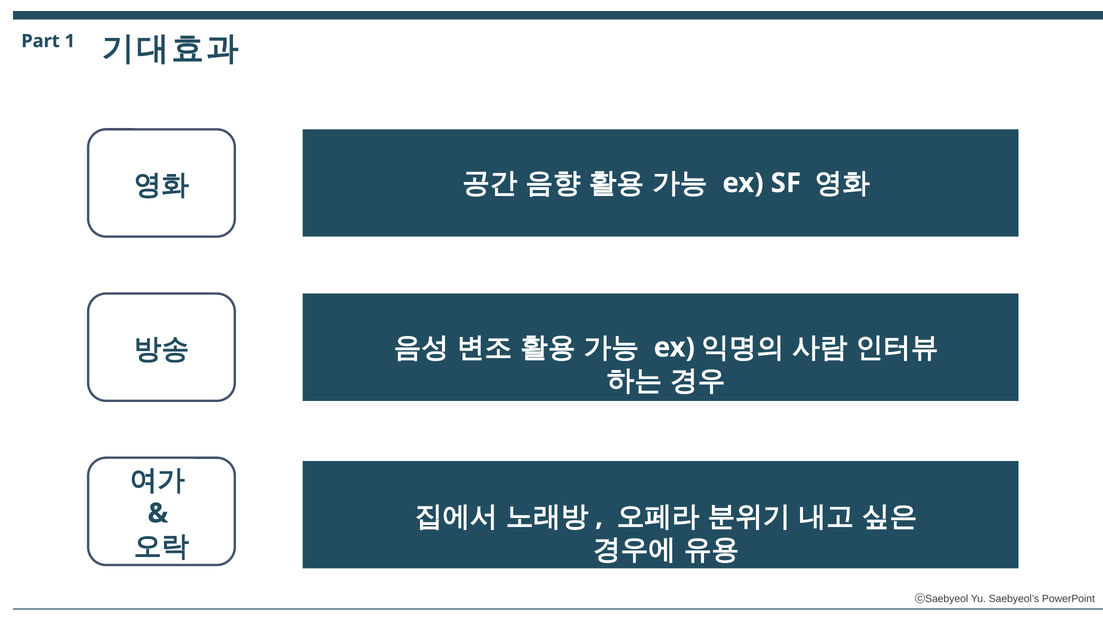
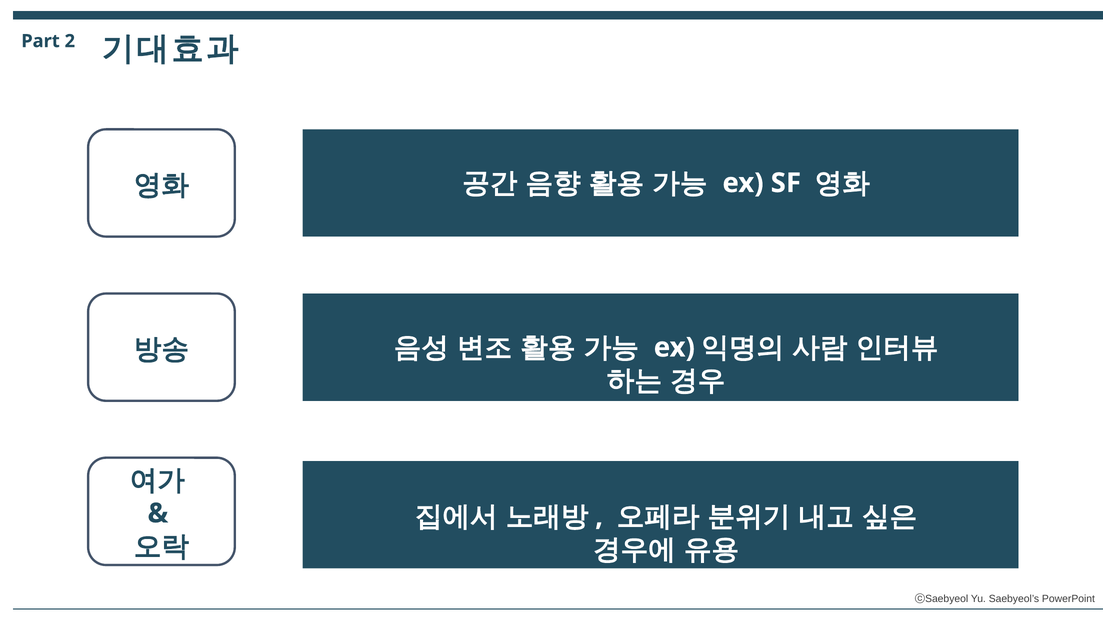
1: 1 -> 2
